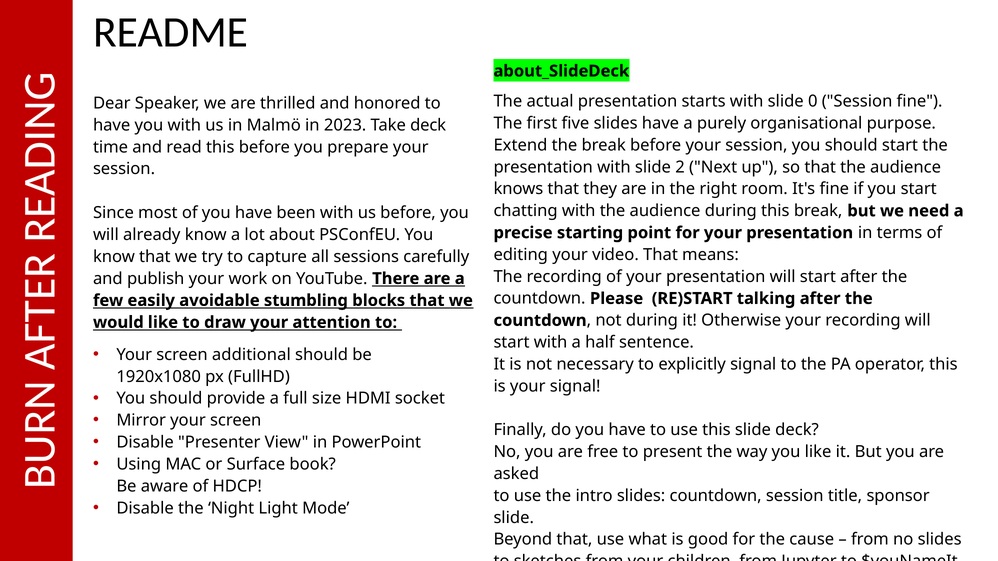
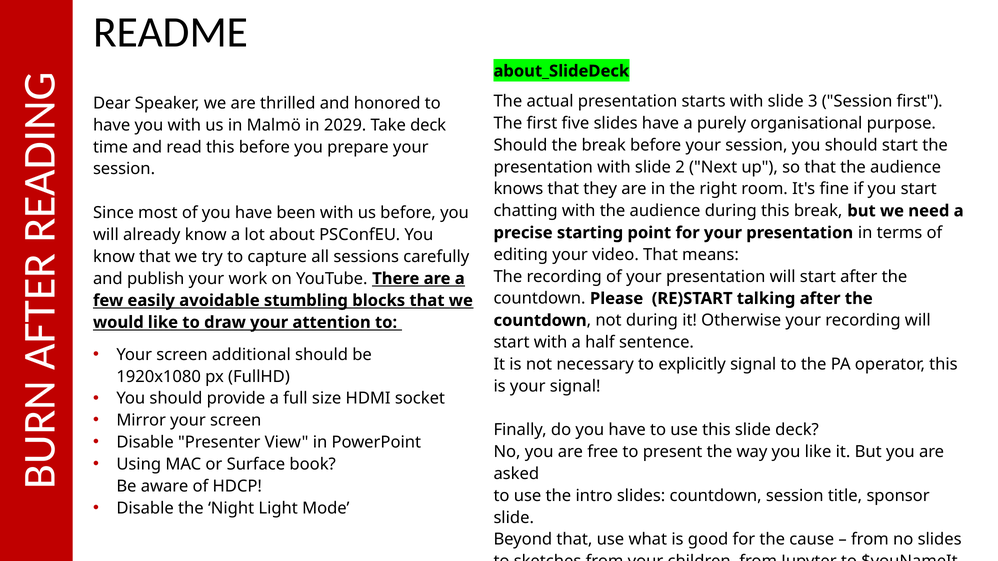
0: 0 -> 3
Session fine: fine -> first
2023: 2023 -> 2029
Extend at (520, 145): Extend -> Should
